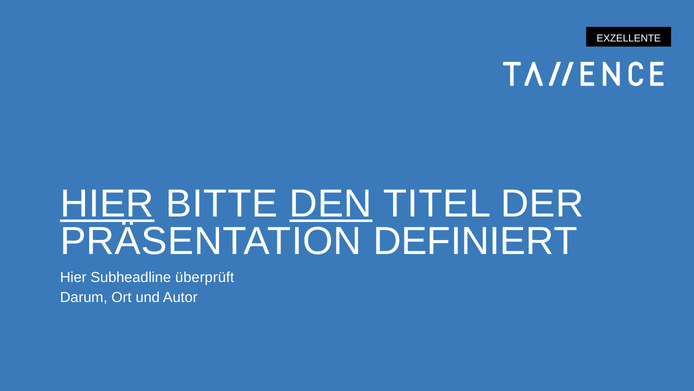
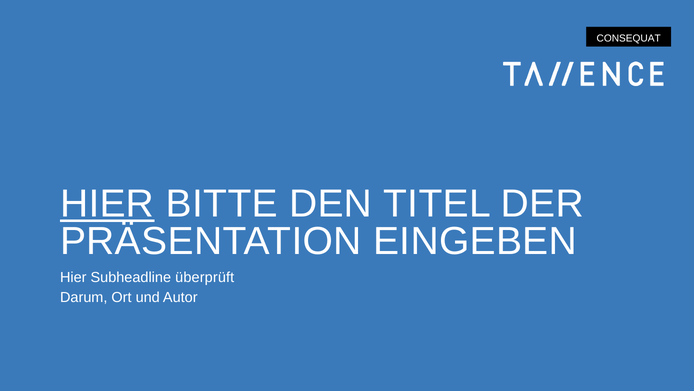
EXZELLENTE: EXZELLENTE -> CONSEQUAT
DEN underline: present -> none
DEFINIERT: DEFINIERT -> EINGEBEN
